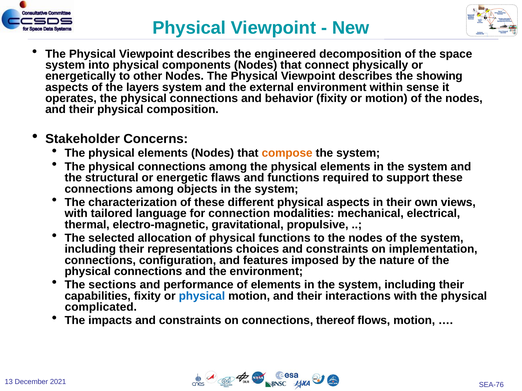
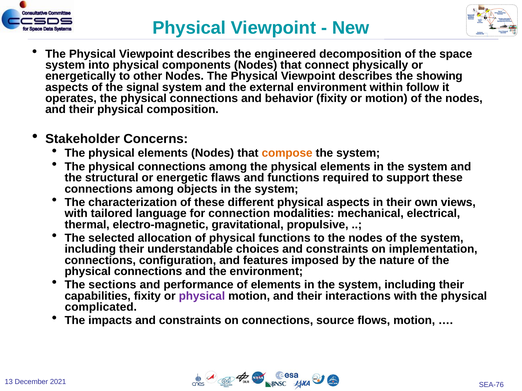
layers: layers -> signal
sense: sense -> follow
representations: representations -> understandable
physical at (202, 296) colour: blue -> purple
thereof: thereof -> source
